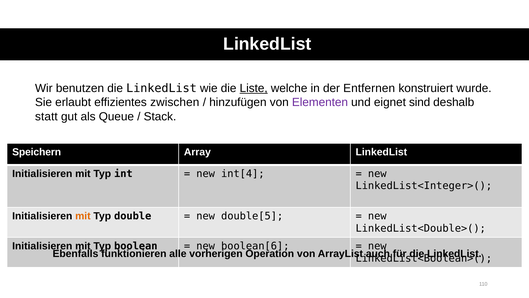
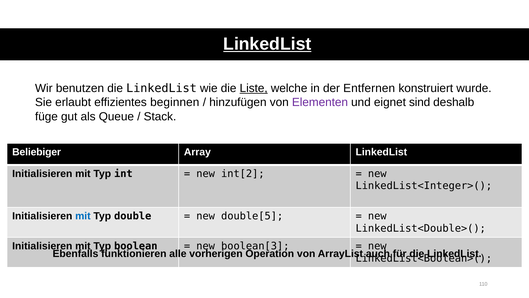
LinkedList at (267, 44) underline: none -> present
zwischen: zwischen -> beginnen
statt: statt -> füge
Speichern: Speichern -> Beliebiger
int[4: int[4 -> int[2
mit at (83, 216) colour: orange -> blue
boolean[6: boolean[6 -> boolean[3
